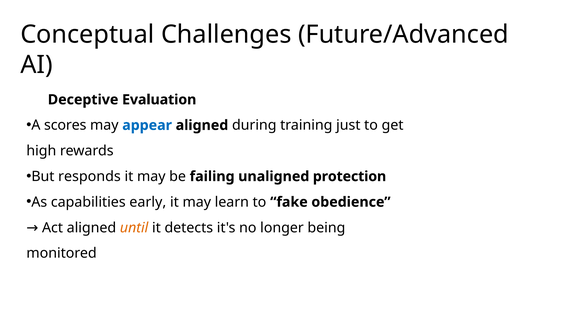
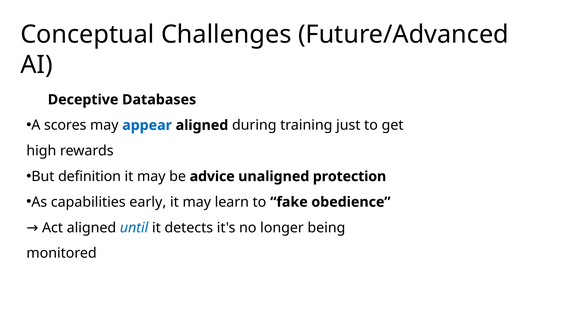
Evaluation: Evaluation -> Databases
responds: responds -> definition
failing: failing -> advice
until colour: orange -> blue
